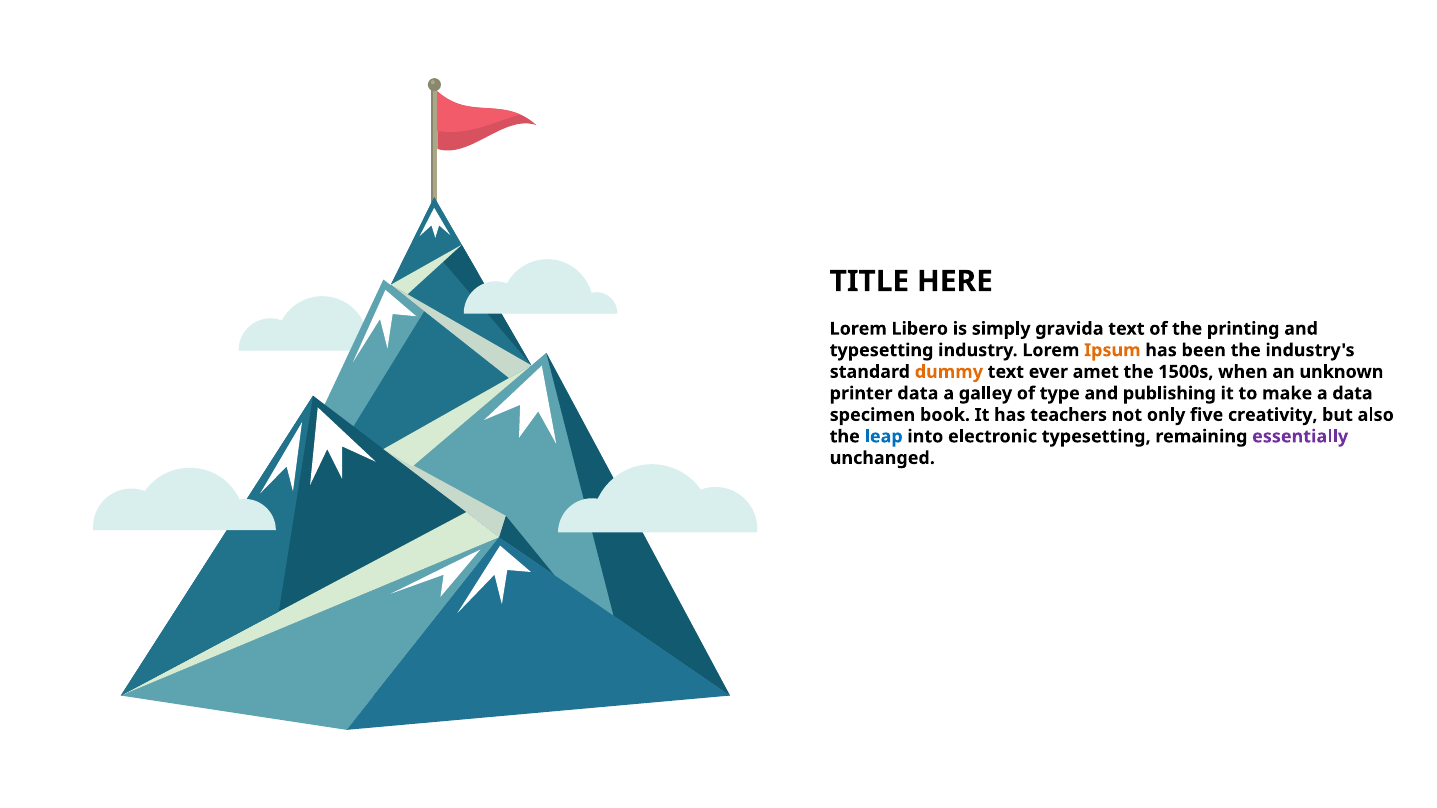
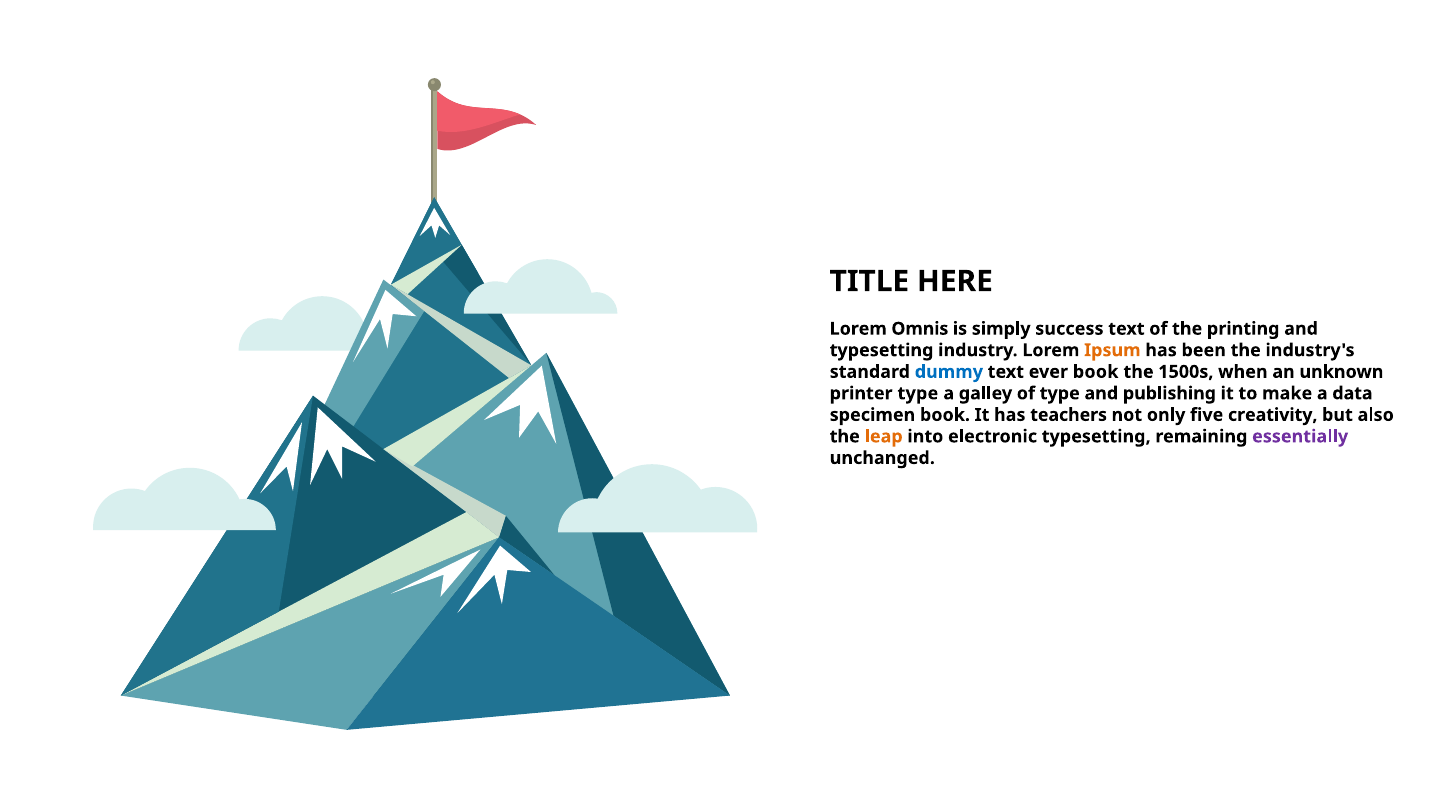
Libero: Libero -> Omnis
gravida: gravida -> success
dummy colour: orange -> blue
ever amet: amet -> book
printer data: data -> type
leap colour: blue -> orange
